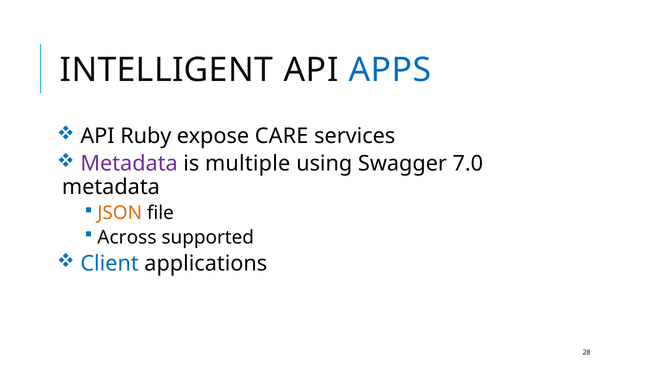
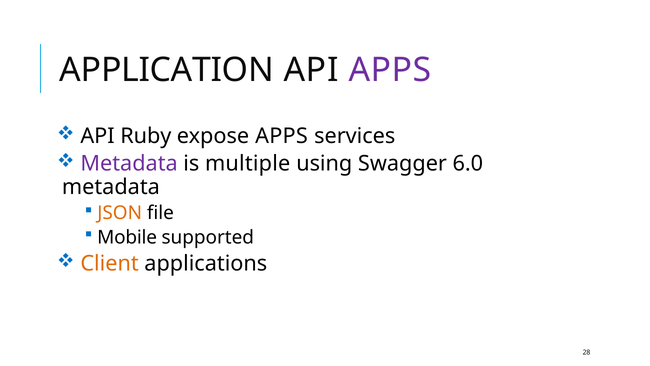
INTELLIGENT: INTELLIGENT -> APPLICATION
APPS at (390, 70) colour: blue -> purple
expose CARE: CARE -> APPS
7.0: 7.0 -> 6.0
Across: Across -> Mobile
Client colour: blue -> orange
